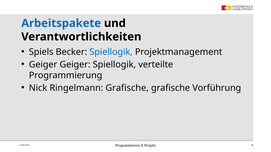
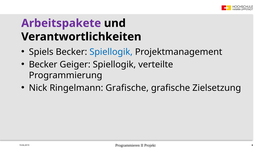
Arbeitspakete colour: blue -> purple
Geiger at (43, 65): Geiger -> Becker
Vorführung: Vorführung -> Zielsetzung
